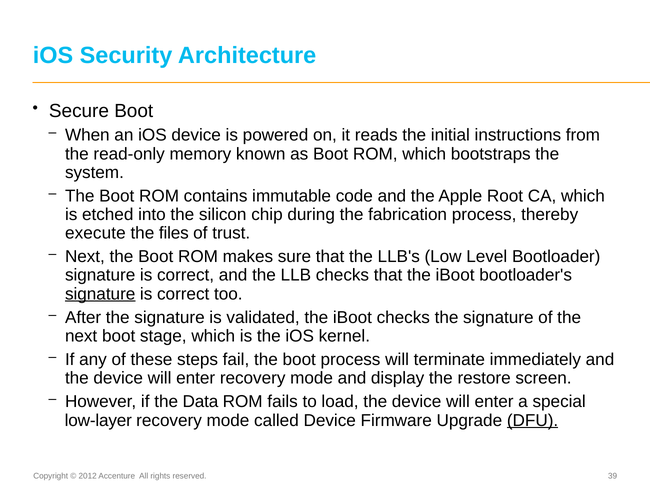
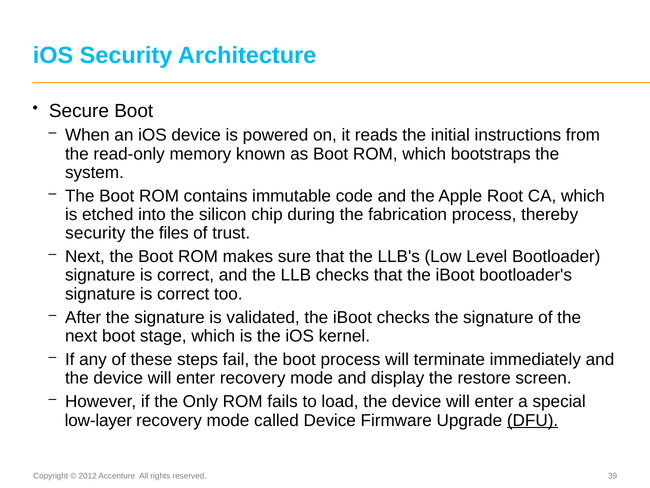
execute at (95, 233): execute -> security
signature at (100, 294) underline: present -> none
Data: Data -> Only
